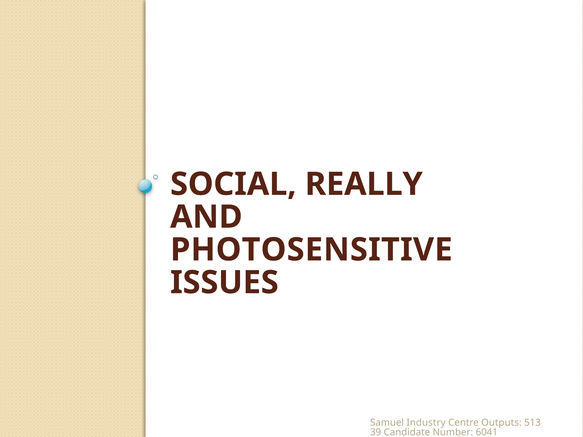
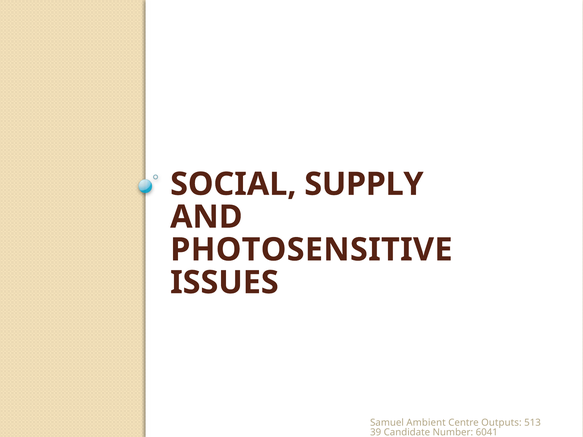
REALLY: REALLY -> SUPPLY
Industry: Industry -> Ambient
